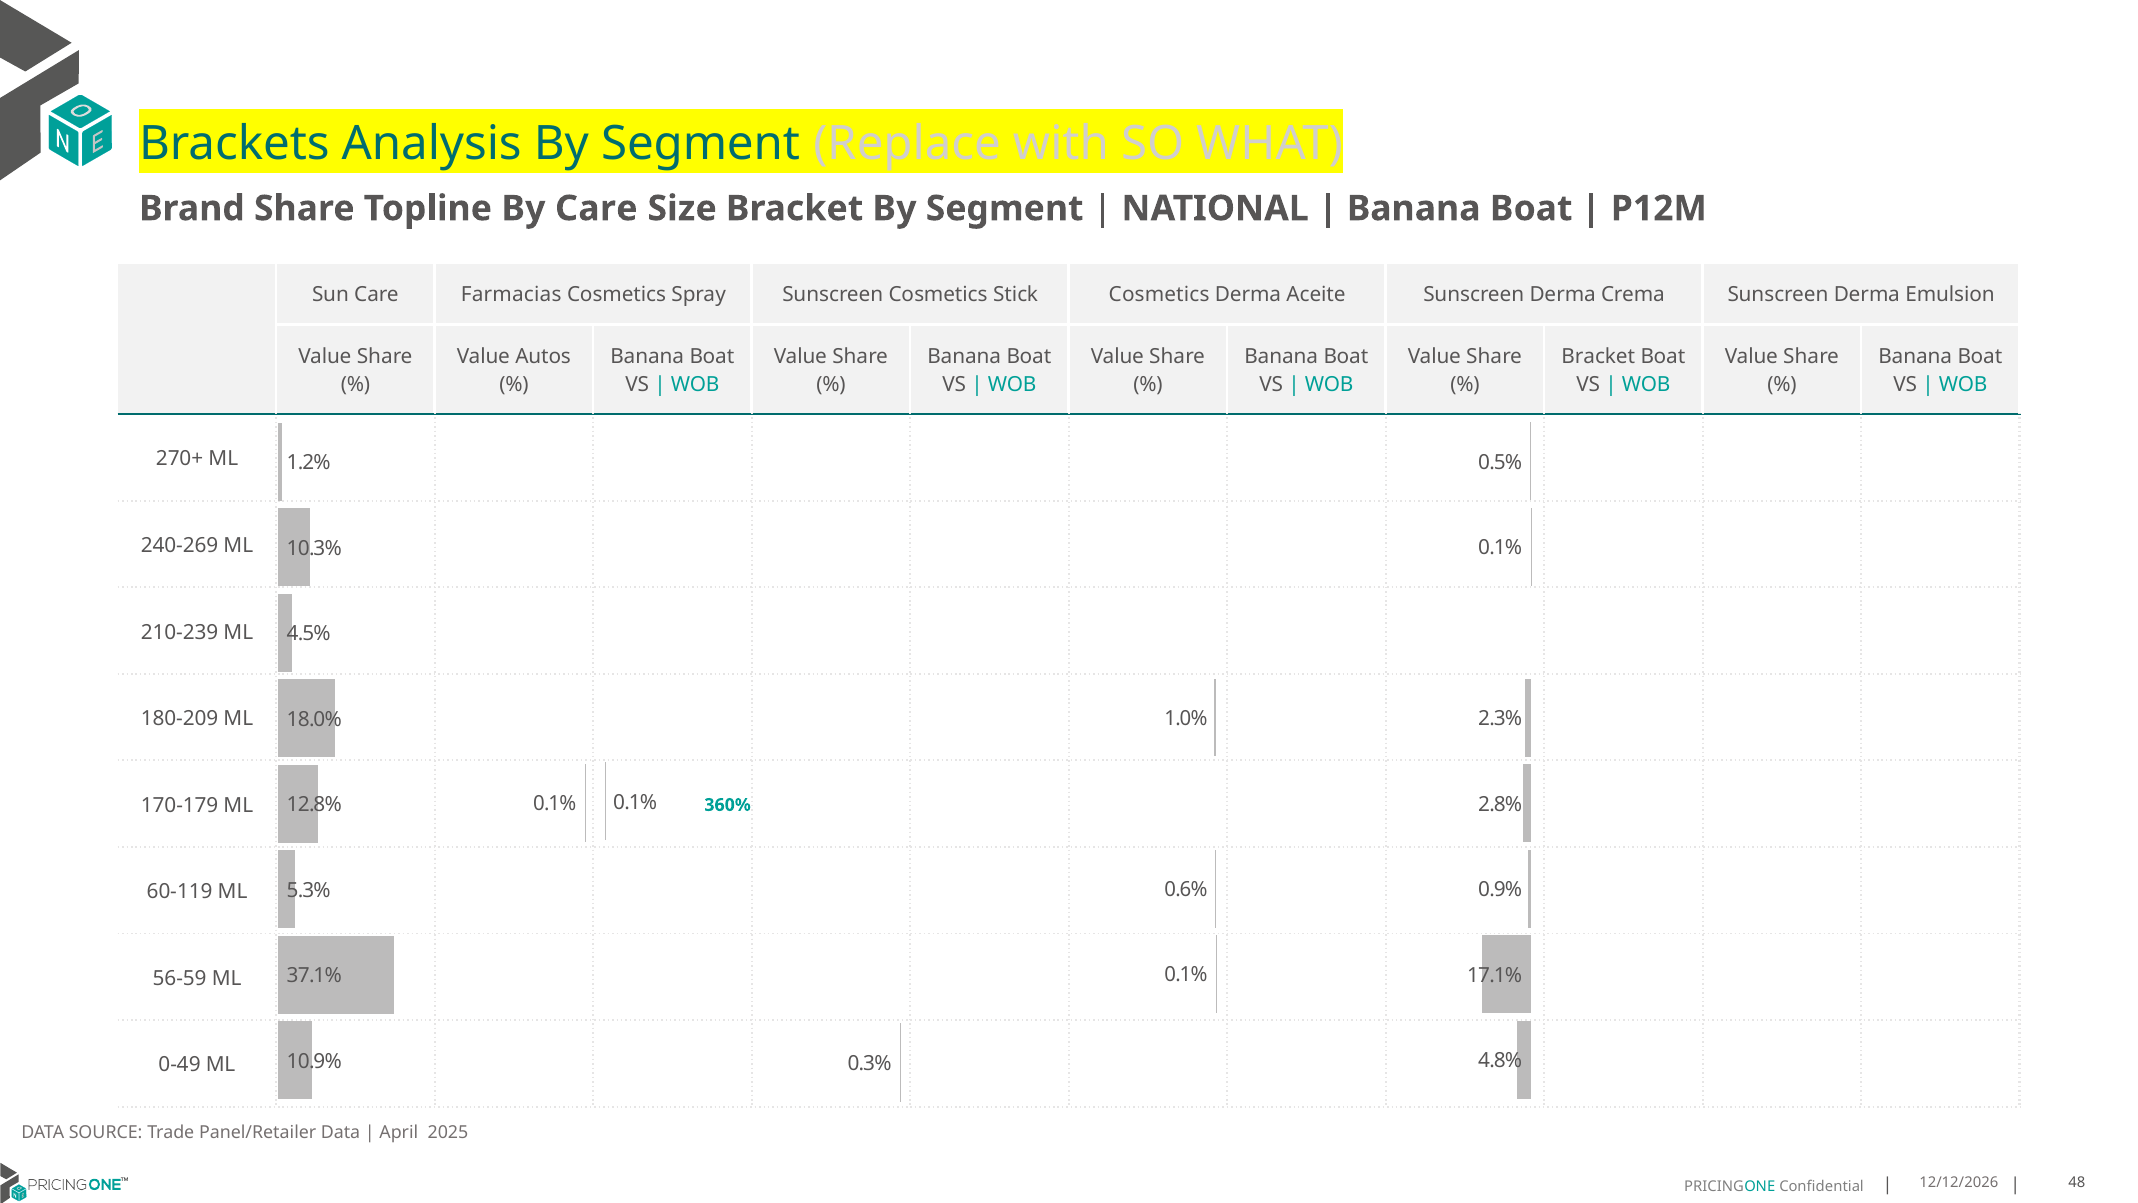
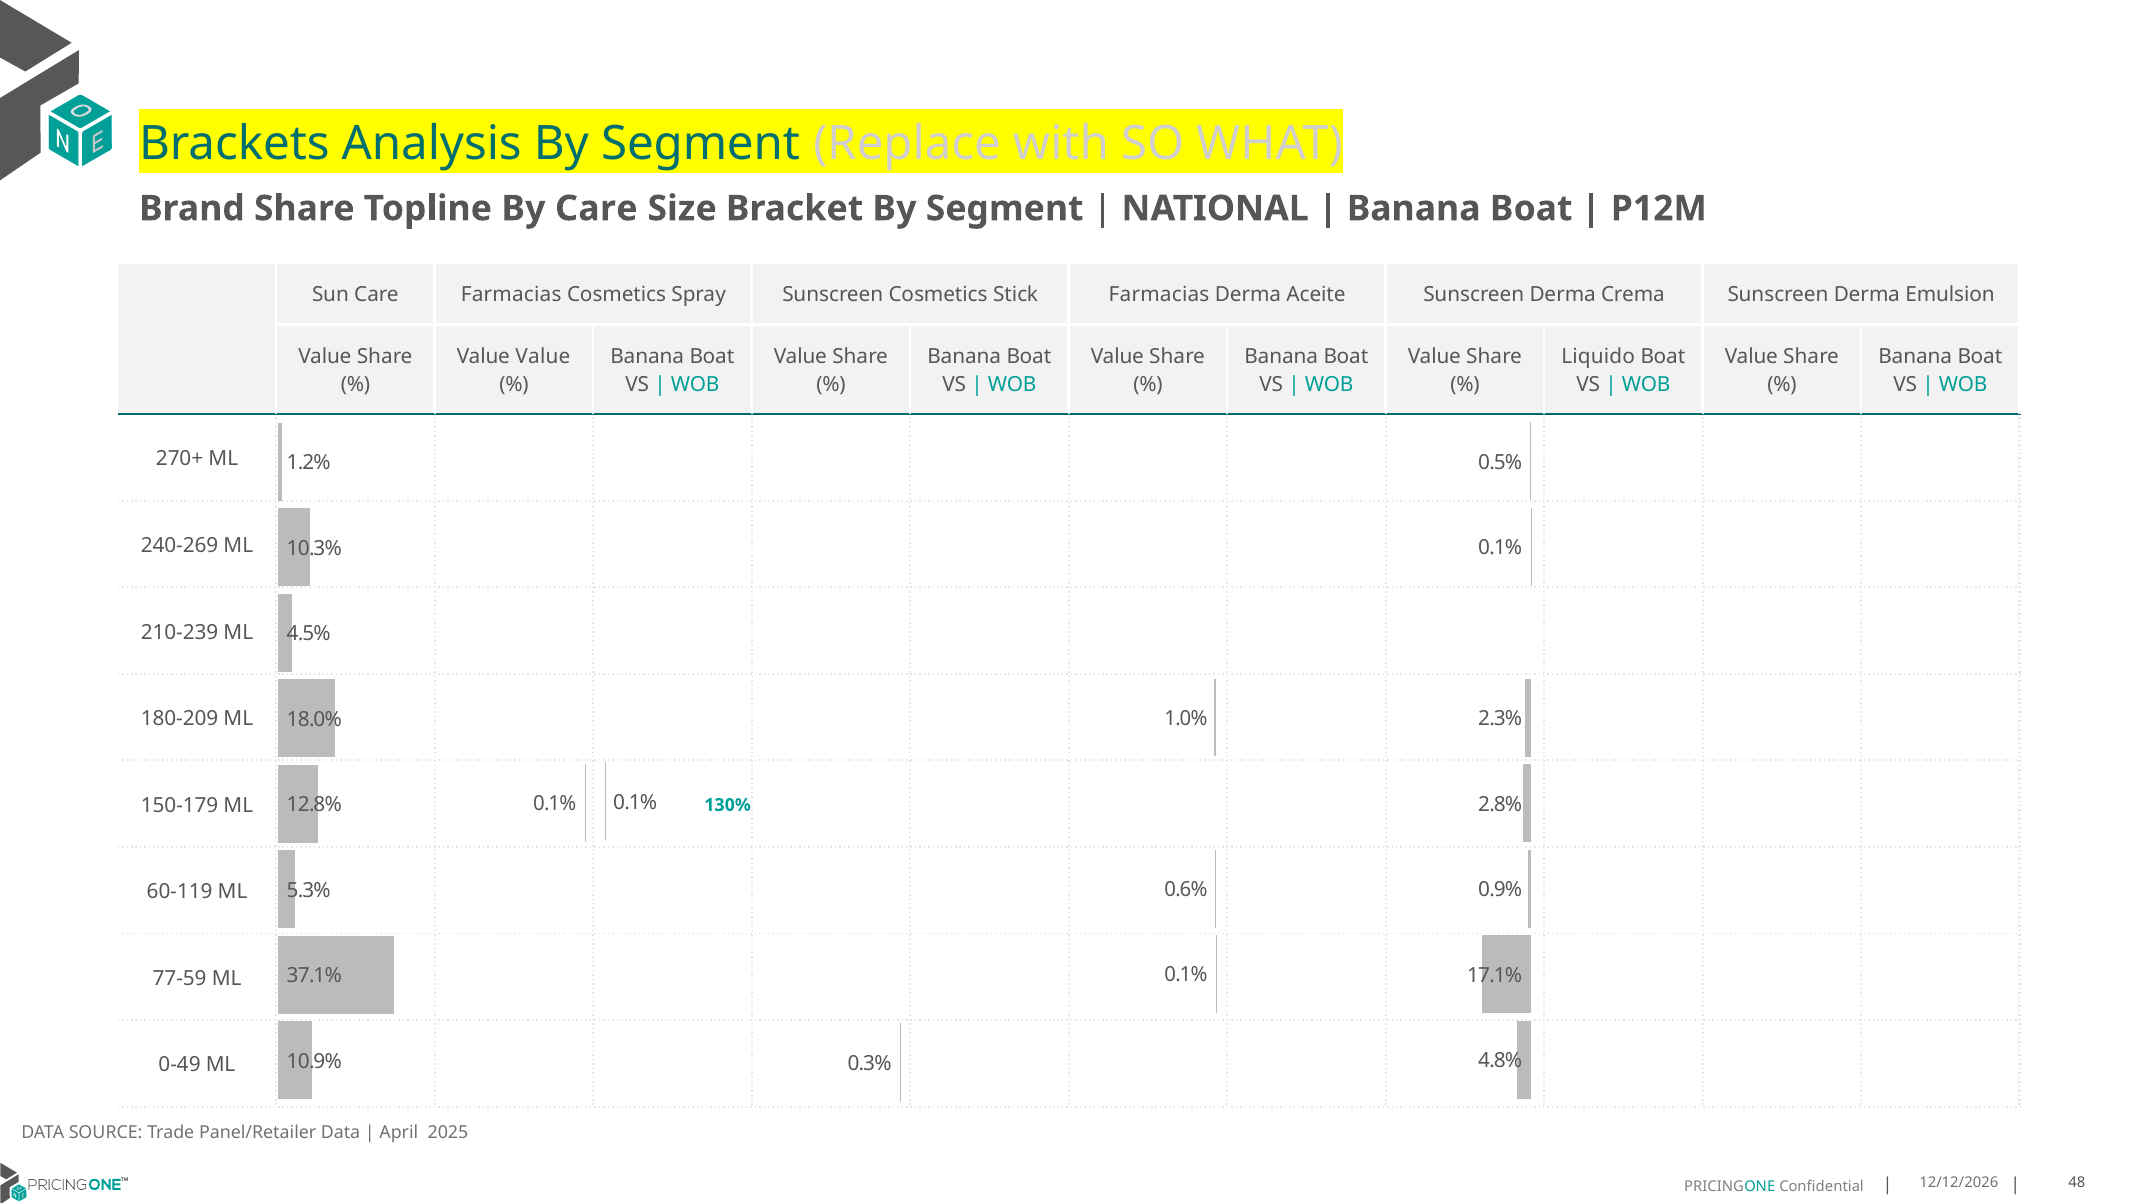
Stick Cosmetics: Cosmetics -> Farmacias
Value Autos: Autos -> Value
Bracket at (1598, 356): Bracket -> Liquido
170-179: 170-179 -> 150-179
360%: 360% -> 130%
56-59: 56-59 -> 77-59
